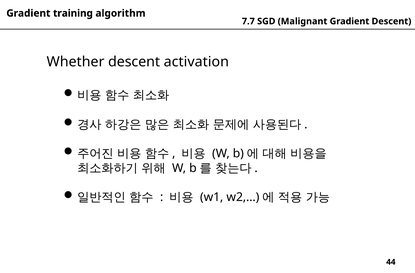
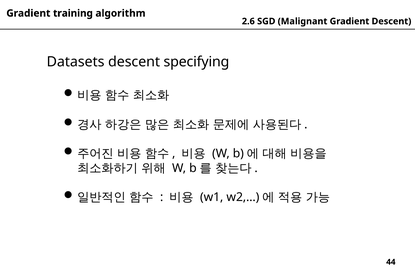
7.7: 7.7 -> 2.6
Whether: Whether -> Datasets
activation: activation -> specifying
